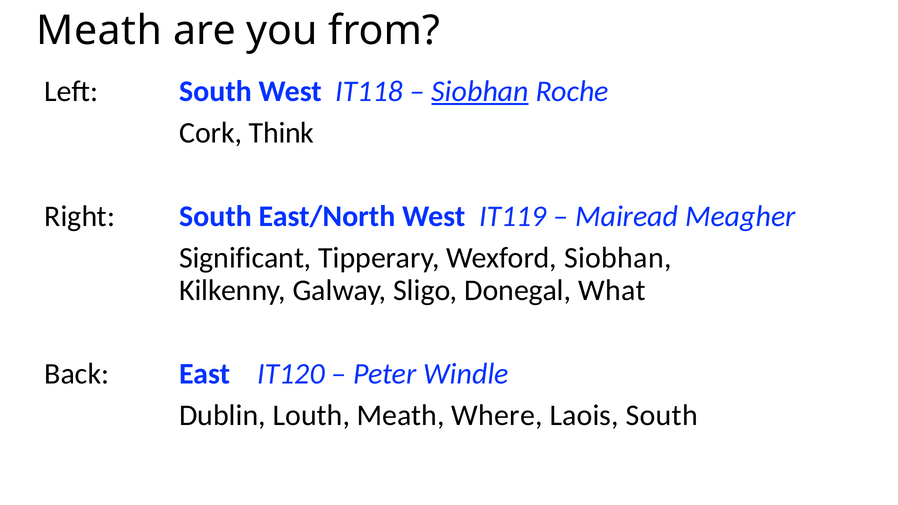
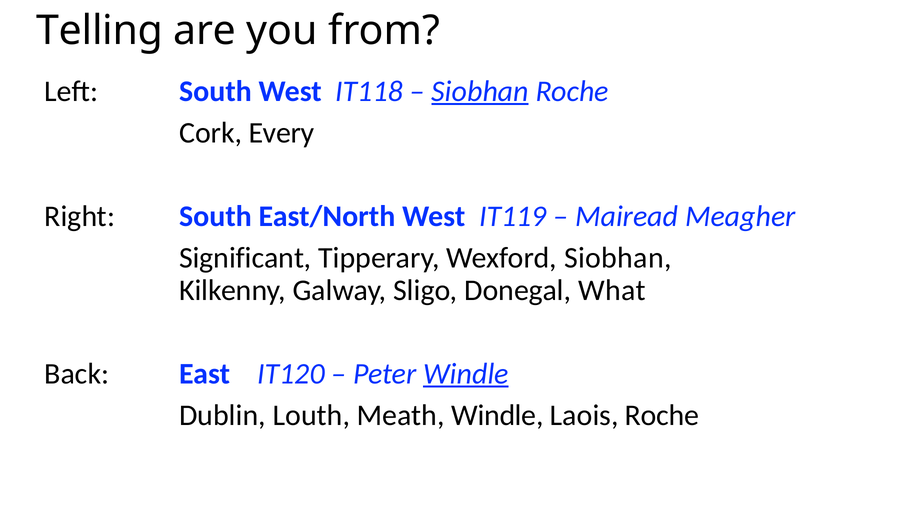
Meath at (99, 31): Meath -> Telling
Think: Think -> Every
Windle at (466, 374) underline: none -> present
Meath Where: Where -> Windle
Laois South: South -> Roche
